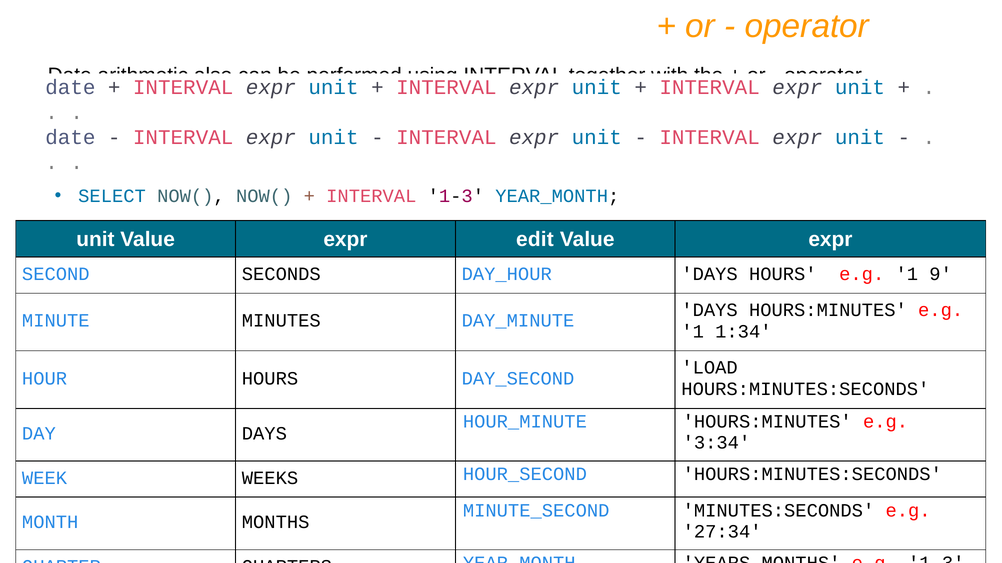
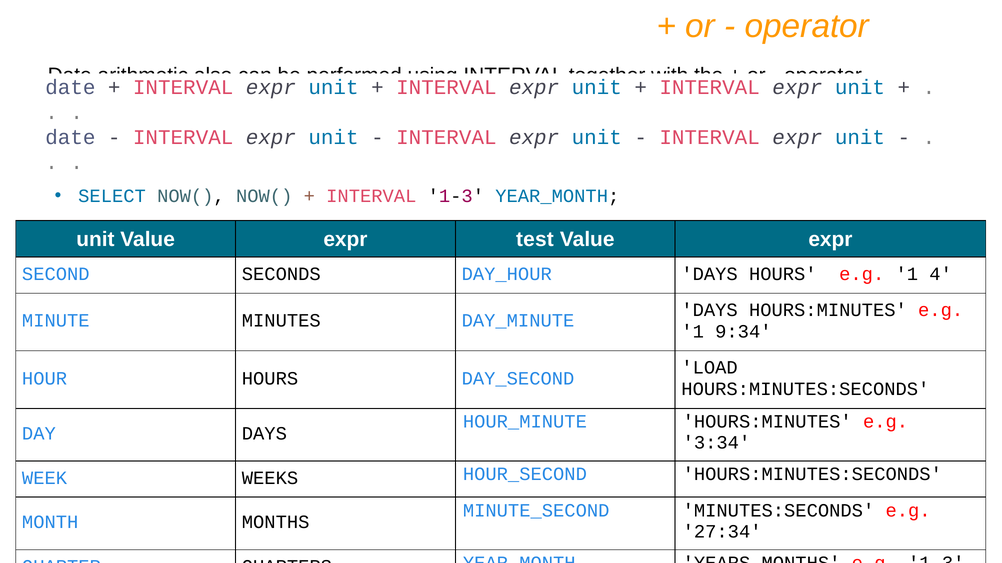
edit: edit -> test
9: 9 -> 4
1:34: 1:34 -> 9:34
